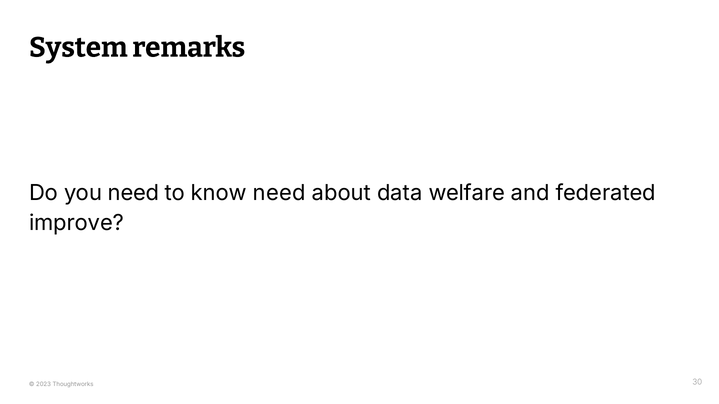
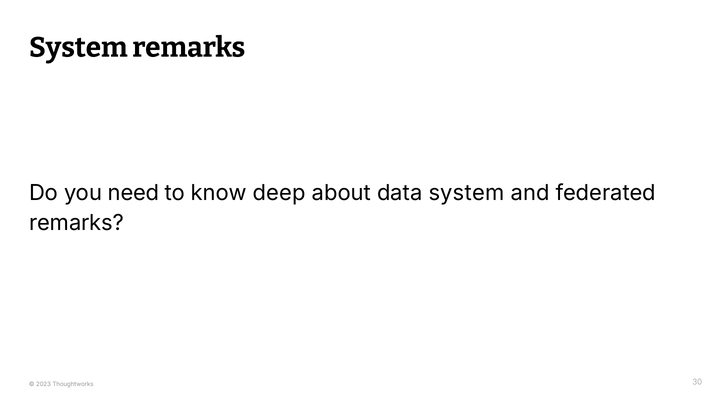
know need: need -> deep
data welfare: welfare -> system
improve at (77, 223): improve -> remarks
